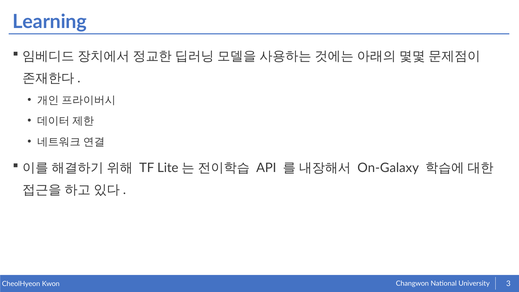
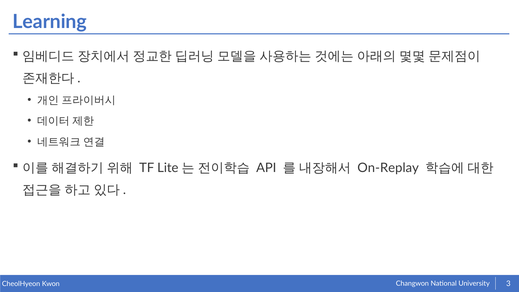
On-Galaxy: On-Galaxy -> On-Replay
